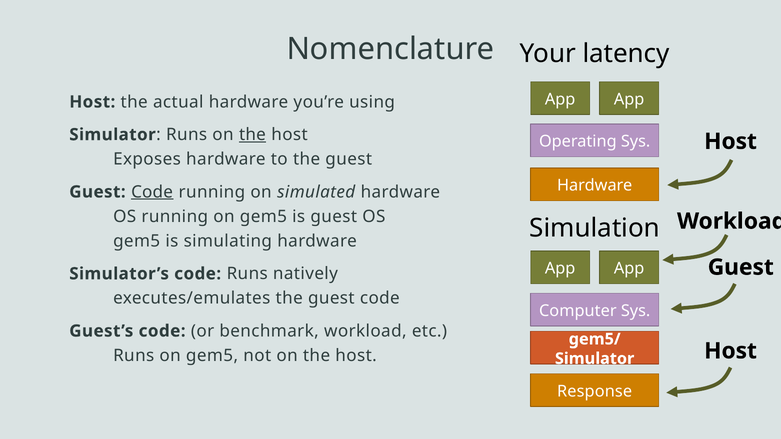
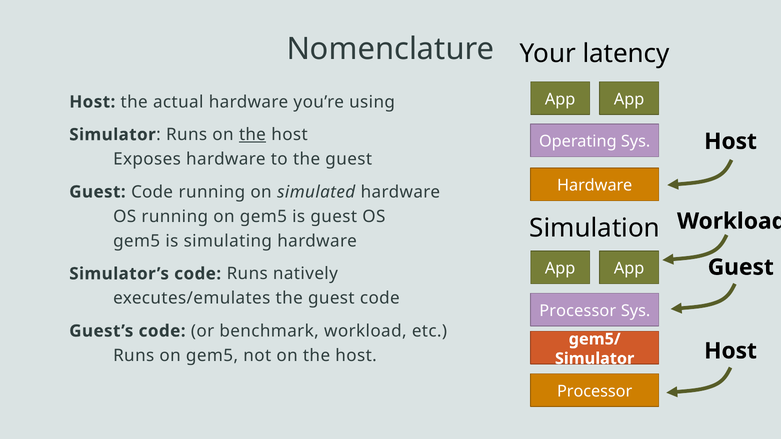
Code at (152, 192) underline: present -> none
Computer at (578, 311): Computer -> Processor
Response at (595, 392): Response -> Processor
